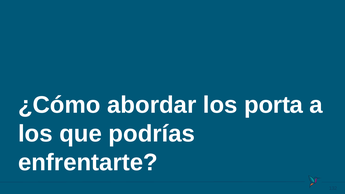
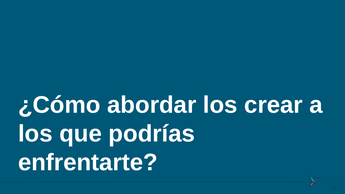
porta: porta -> crear
